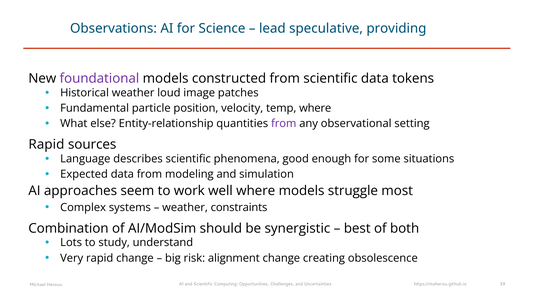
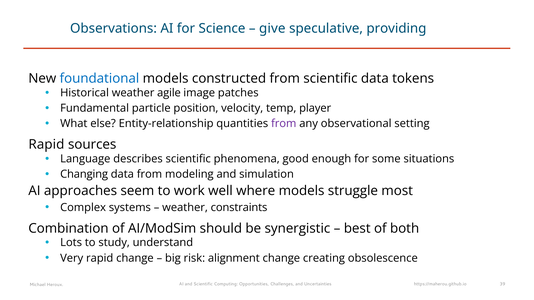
lead: lead -> give
foundational colour: purple -> blue
loud: loud -> agile
temp where: where -> player
Expected: Expected -> Changing
